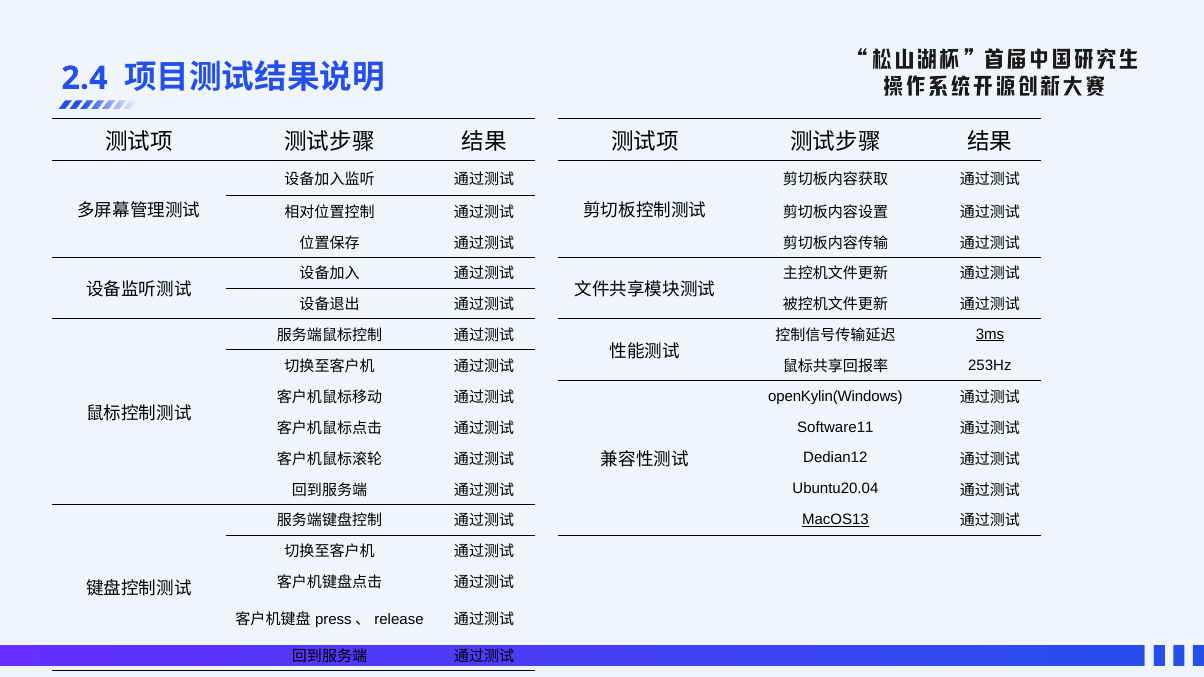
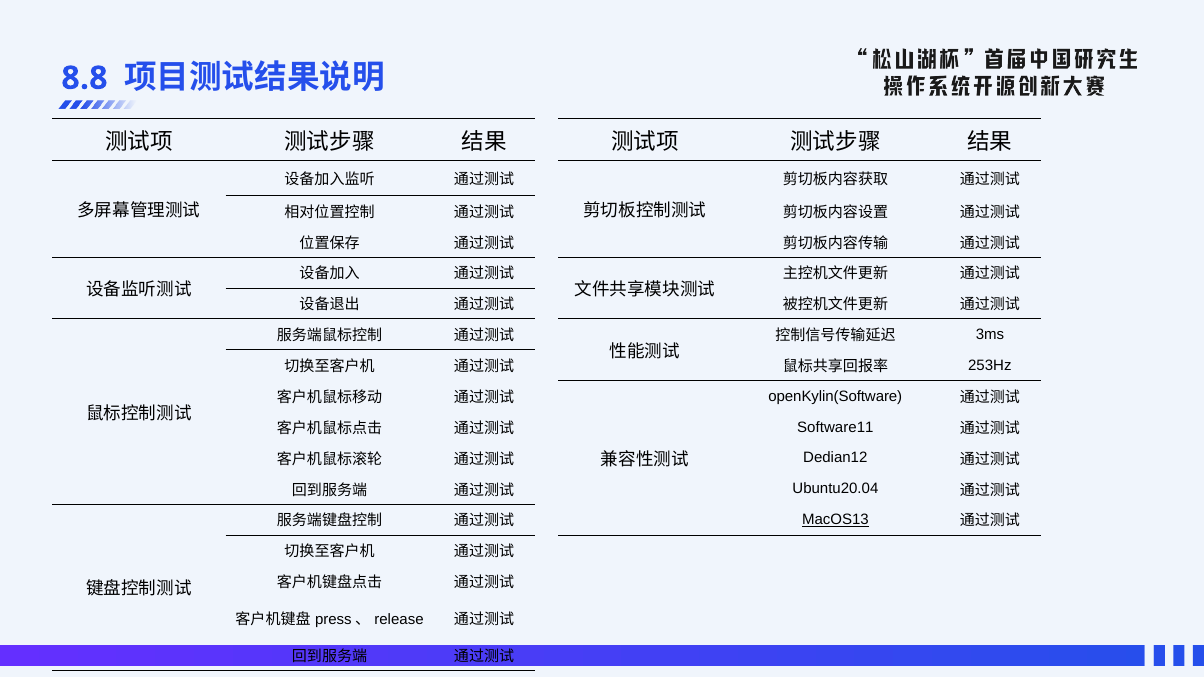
2.4: 2.4 -> 8.8
3ms underline: present -> none
openKylin(Windows: openKylin(Windows -> openKylin(Software
